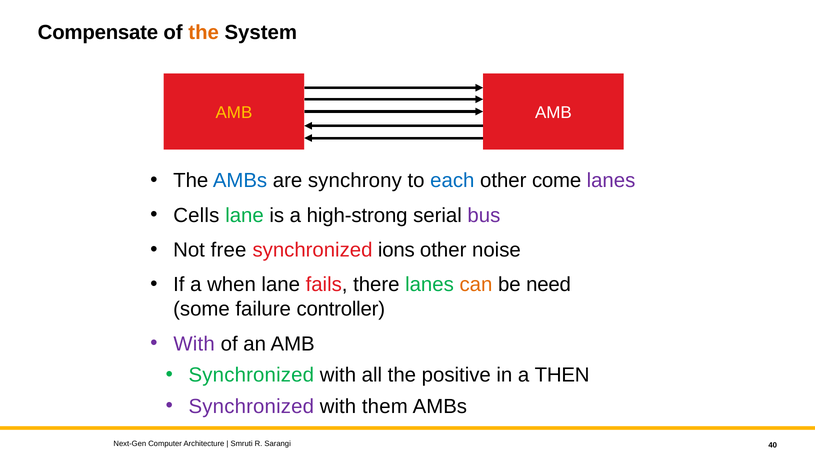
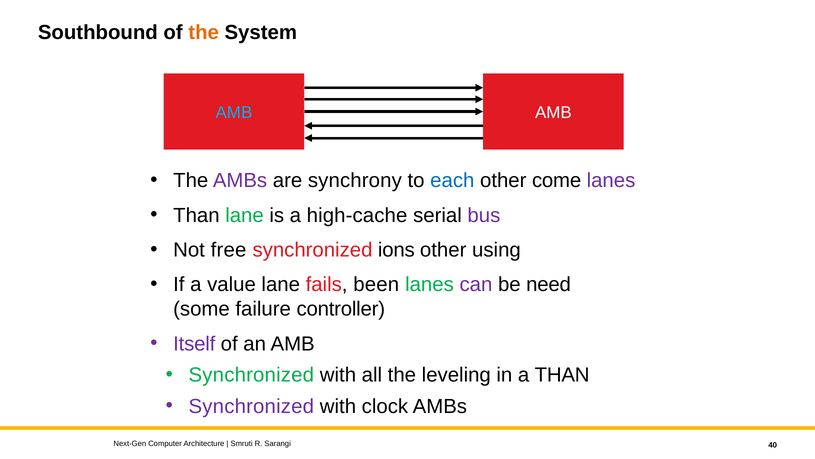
Compensate: Compensate -> Southbound
AMB at (234, 113) colour: yellow -> light blue
AMBs at (240, 180) colour: blue -> purple
Cells at (196, 215): Cells -> Than
high-strong: high-strong -> high-cache
noise: noise -> using
when: when -> value
there: there -> been
can colour: orange -> purple
With at (194, 343): With -> Itself
positive: positive -> leveling
a THEN: THEN -> THAN
them: them -> clock
